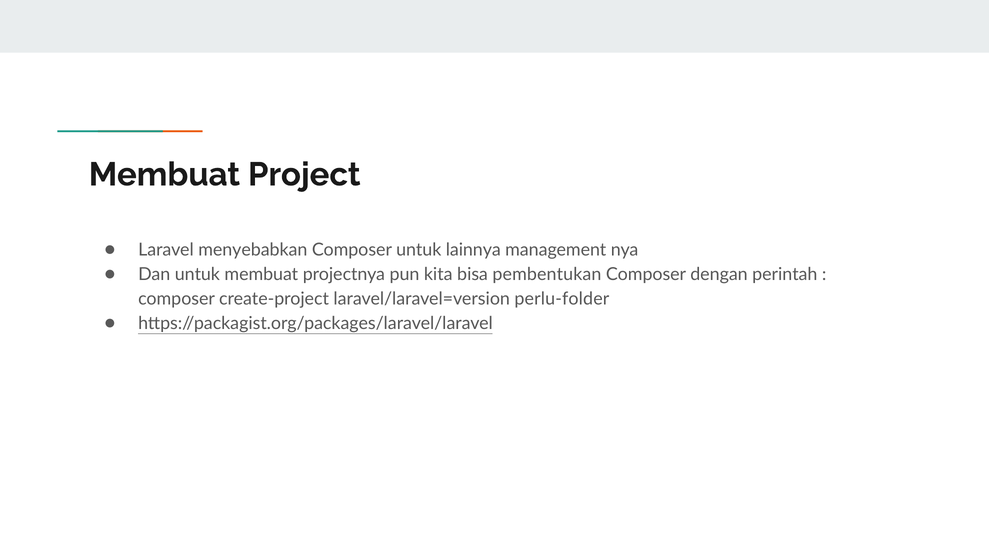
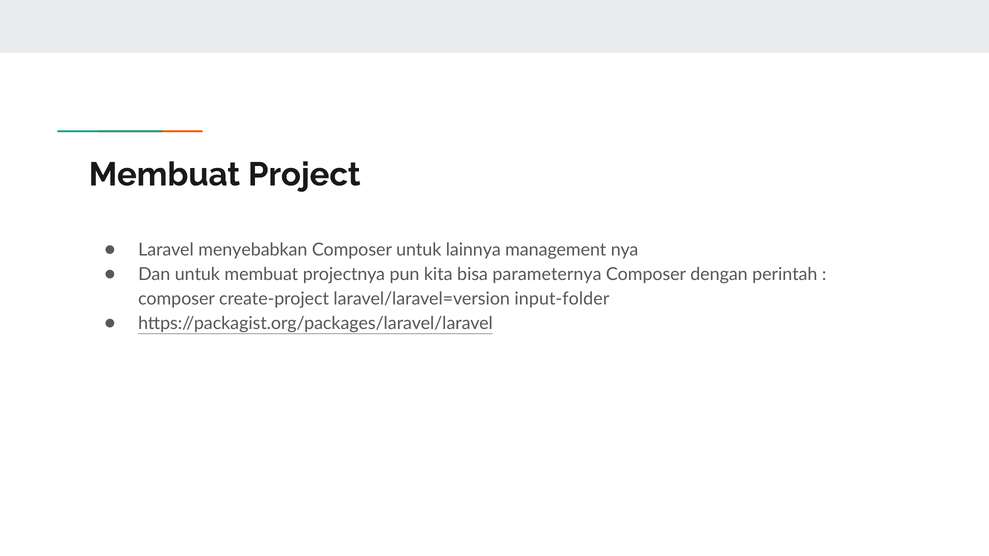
pembentukan: pembentukan -> parameternya
perlu-folder: perlu-folder -> input-folder
